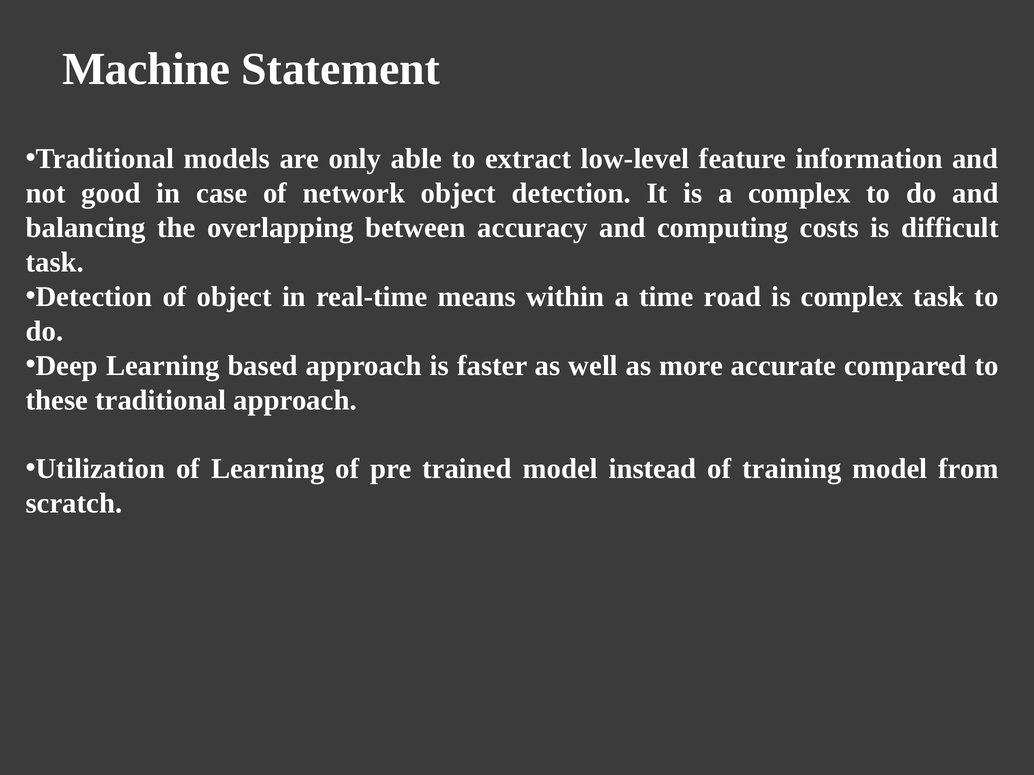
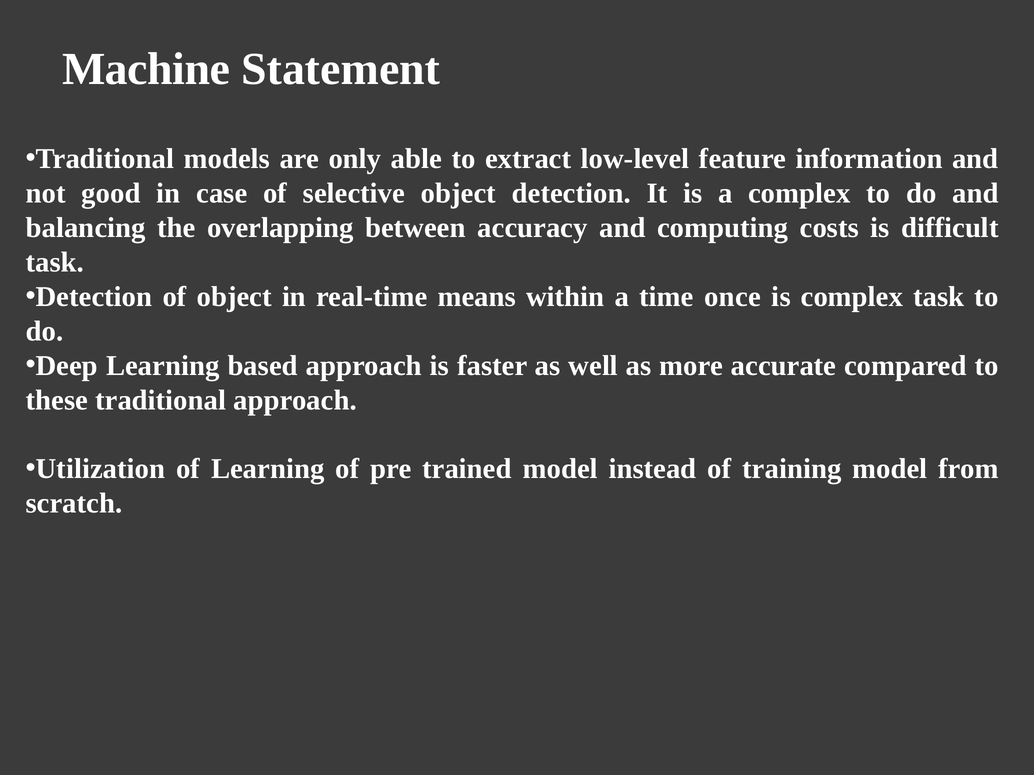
network: network -> selective
road: road -> once
